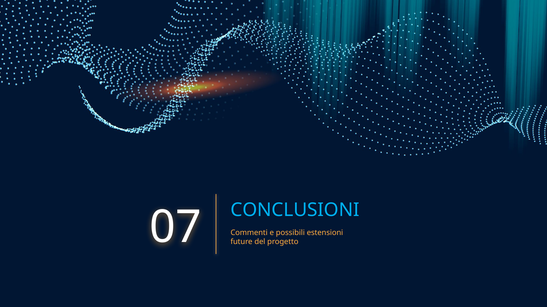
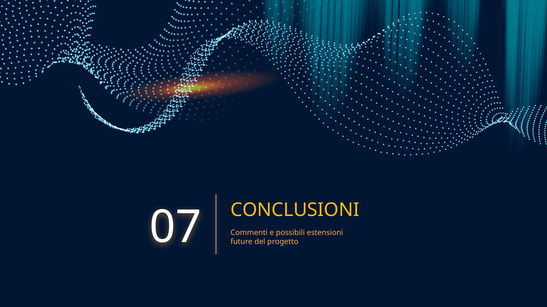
CONCLUSIONI colour: light blue -> yellow
